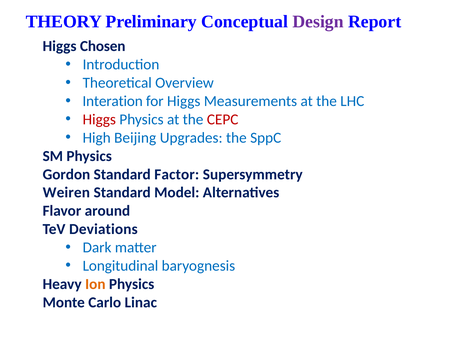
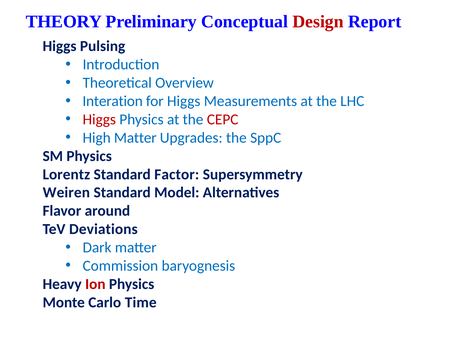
Design colour: purple -> red
Chosen: Chosen -> Pulsing
High Beijing: Beijing -> Matter
Gordon: Gordon -> Lorentz
Longitudinal: Longitudinal -> Commission
Ion colour: orange -> red
Linac: Linac -> Time
